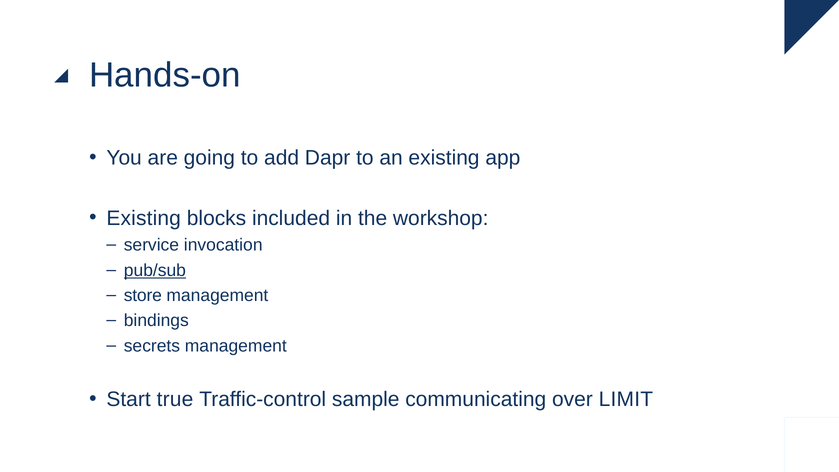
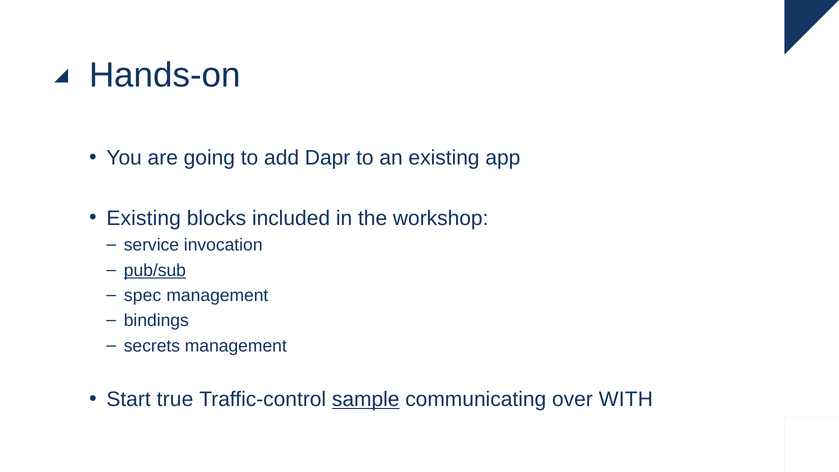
store: store -> spec
sample underline: none -> present
LIMIT: LIMIT -> WITH
